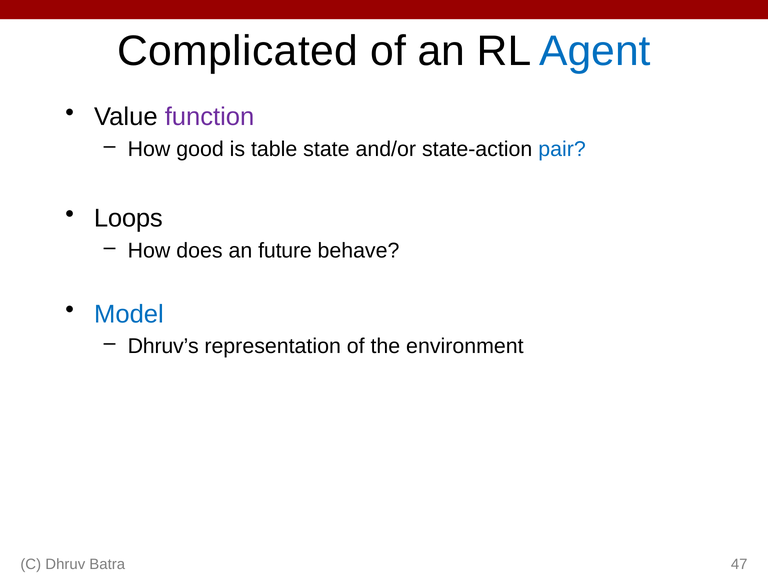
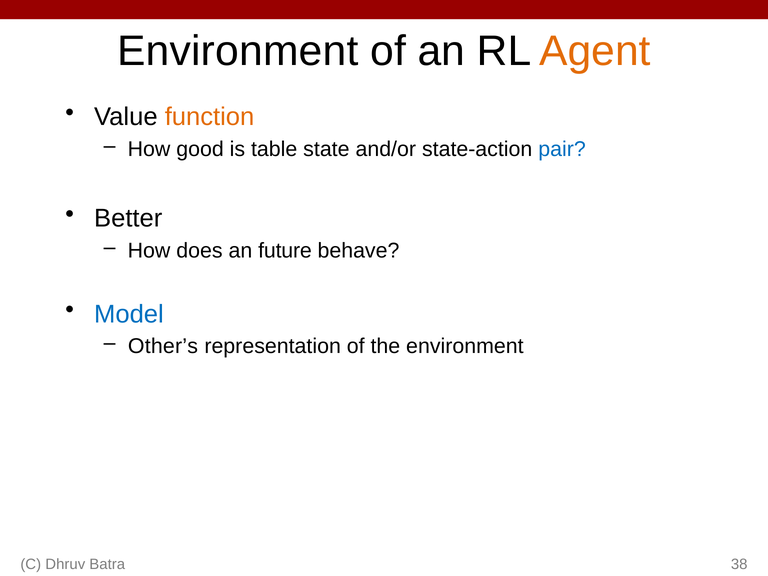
Complicated at (238, 51): Complicated -> Environment
Agent colour: blue -> orange
function colour: purple -> orange
Loops: Loops -> Better
Dhruv’s: Dhruv’s -> Other’s
47: 47 -> 38
